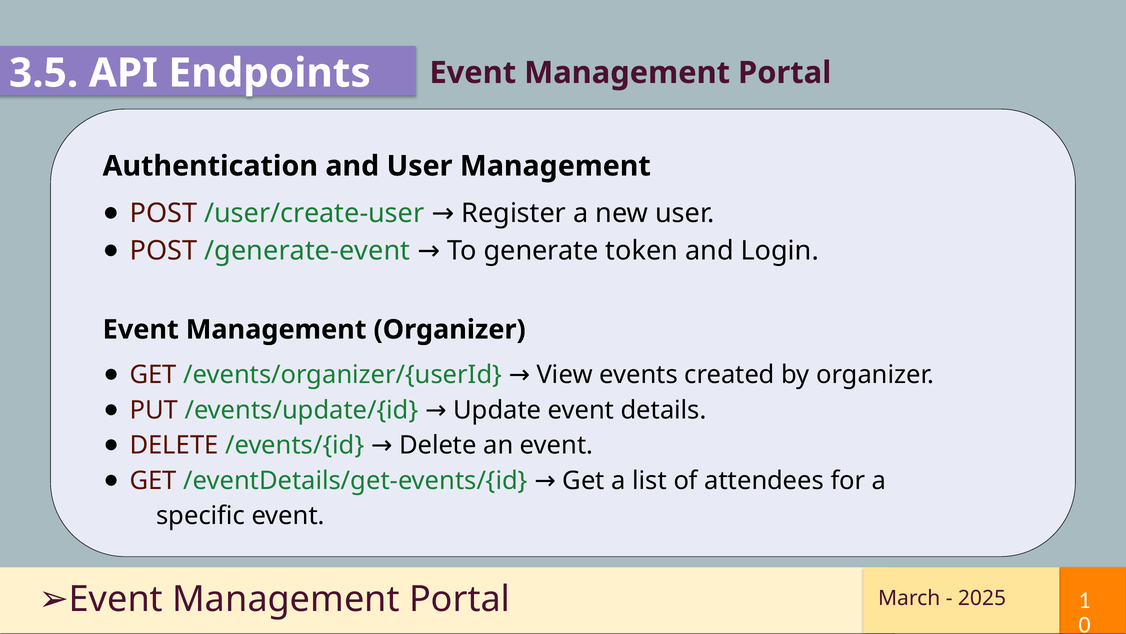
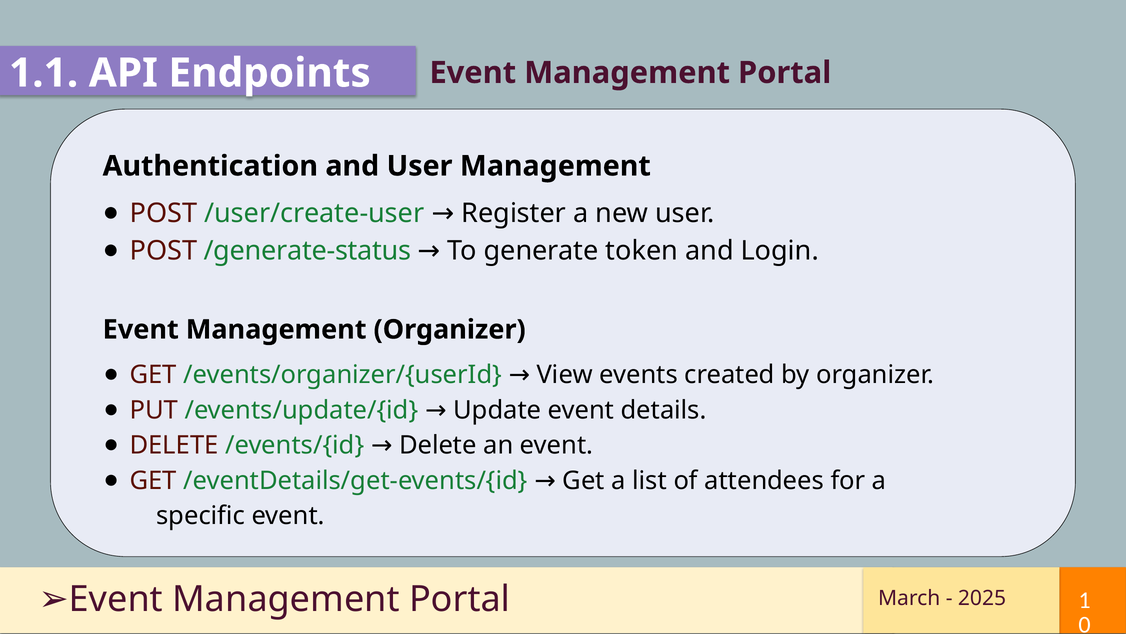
3.5: 3.5 -> 1.1
/generate-event: /generate-event -> /generate-status
